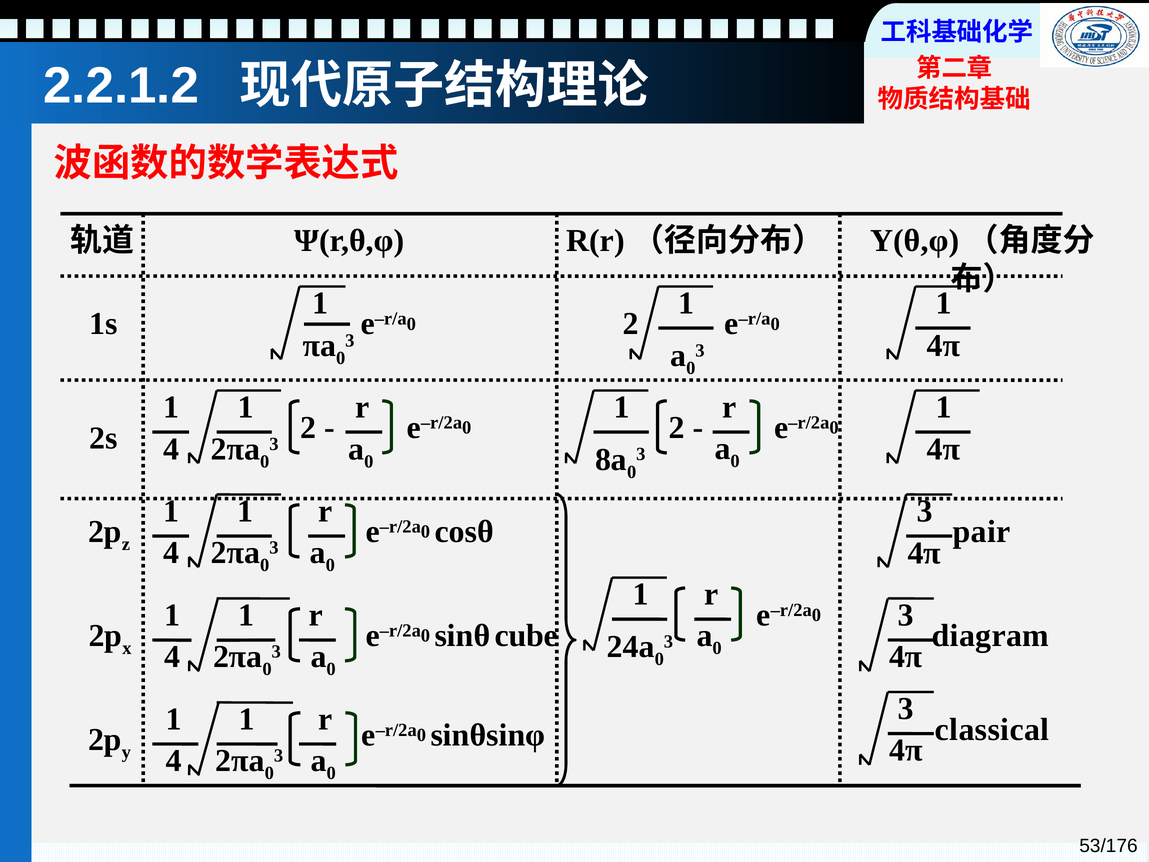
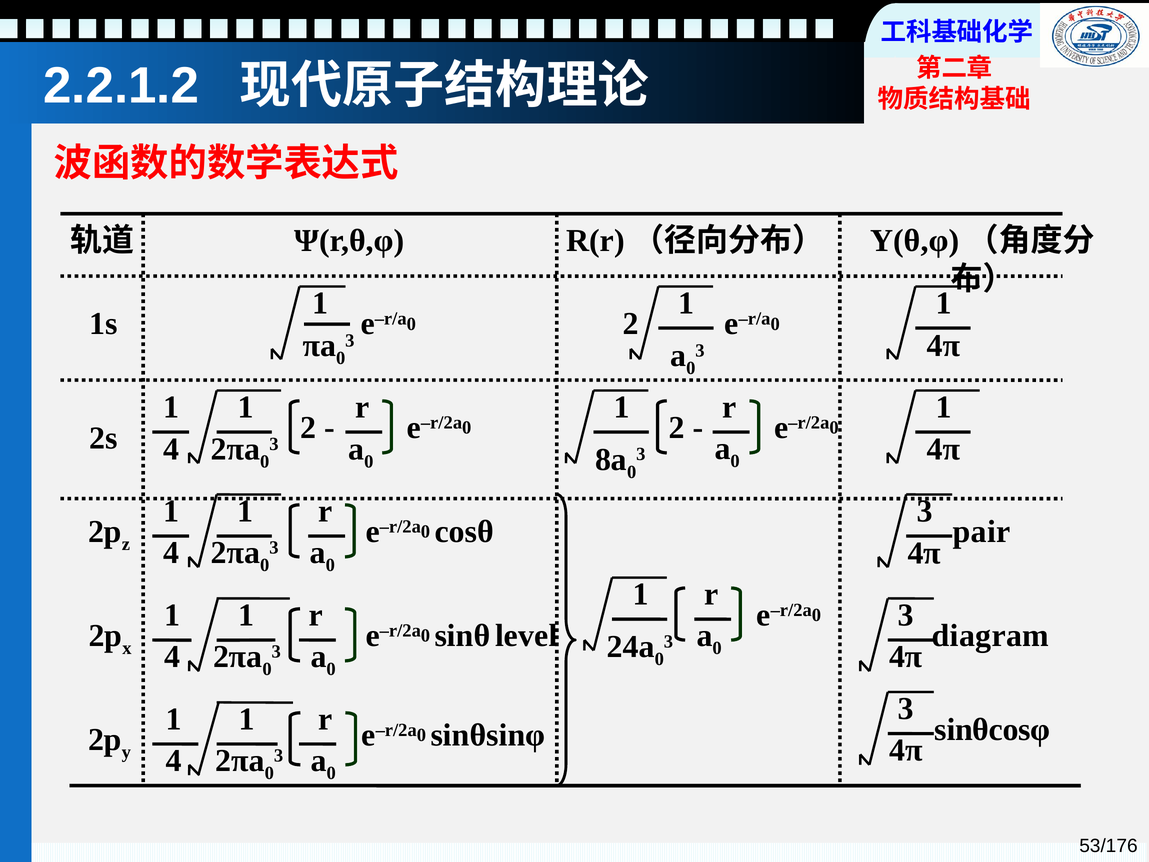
cube: cube -> level
classical: classical -> sinθcosφ
